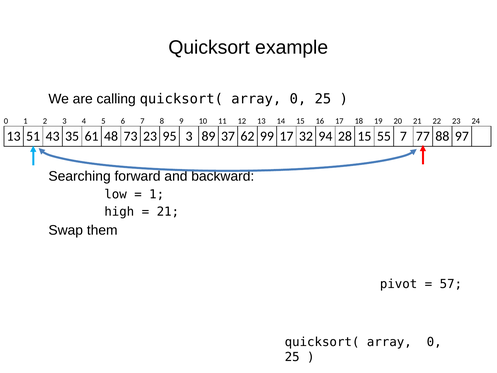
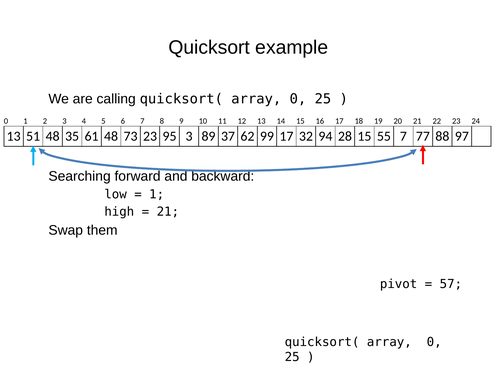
51 43: 43 -> 48
